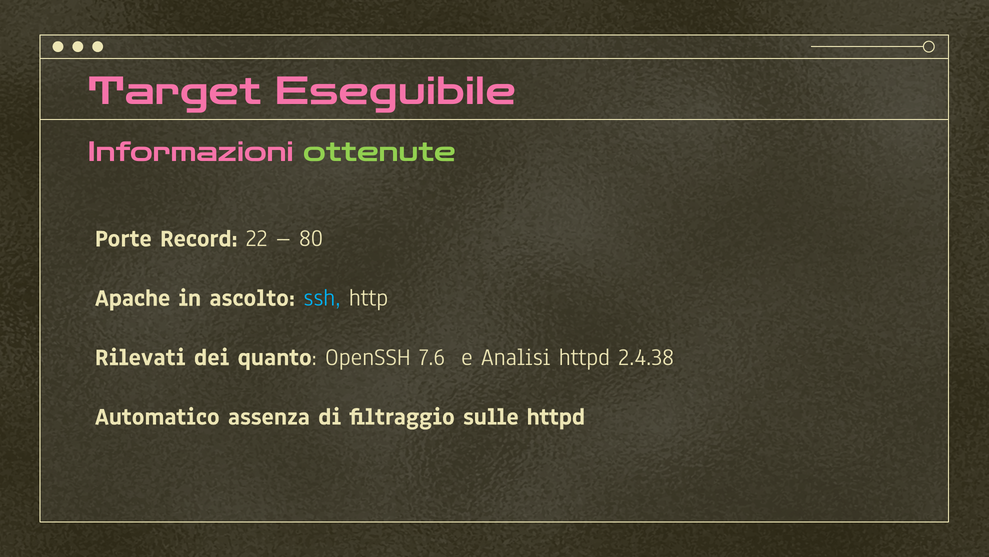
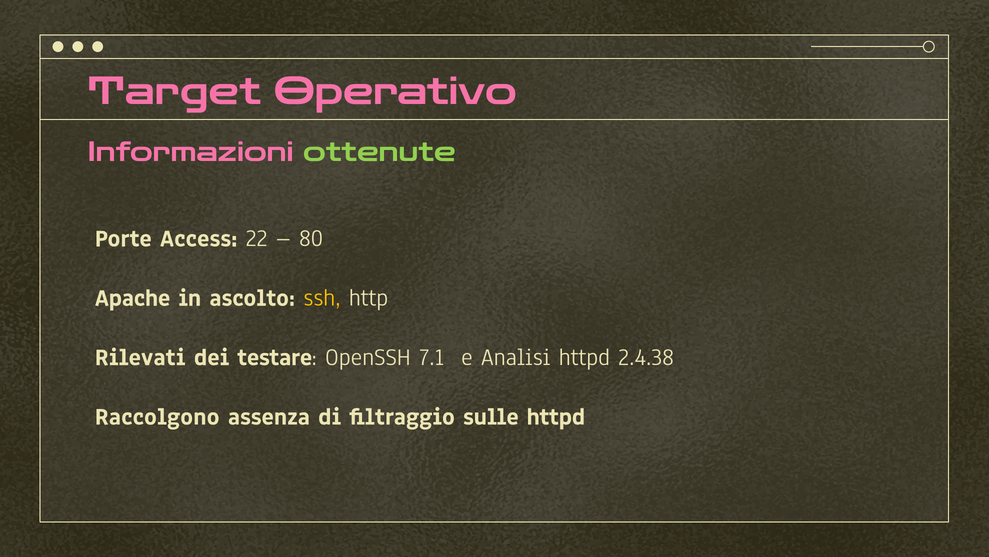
Eseguibile: Eseguibile -> Operativo
Record: Record -> Access
ssh colour: light blue -> yellow
quanto: quanto -> testare
7.6: 7.6 -> 7.1
Automatico: Automatico -> Raccolgono
